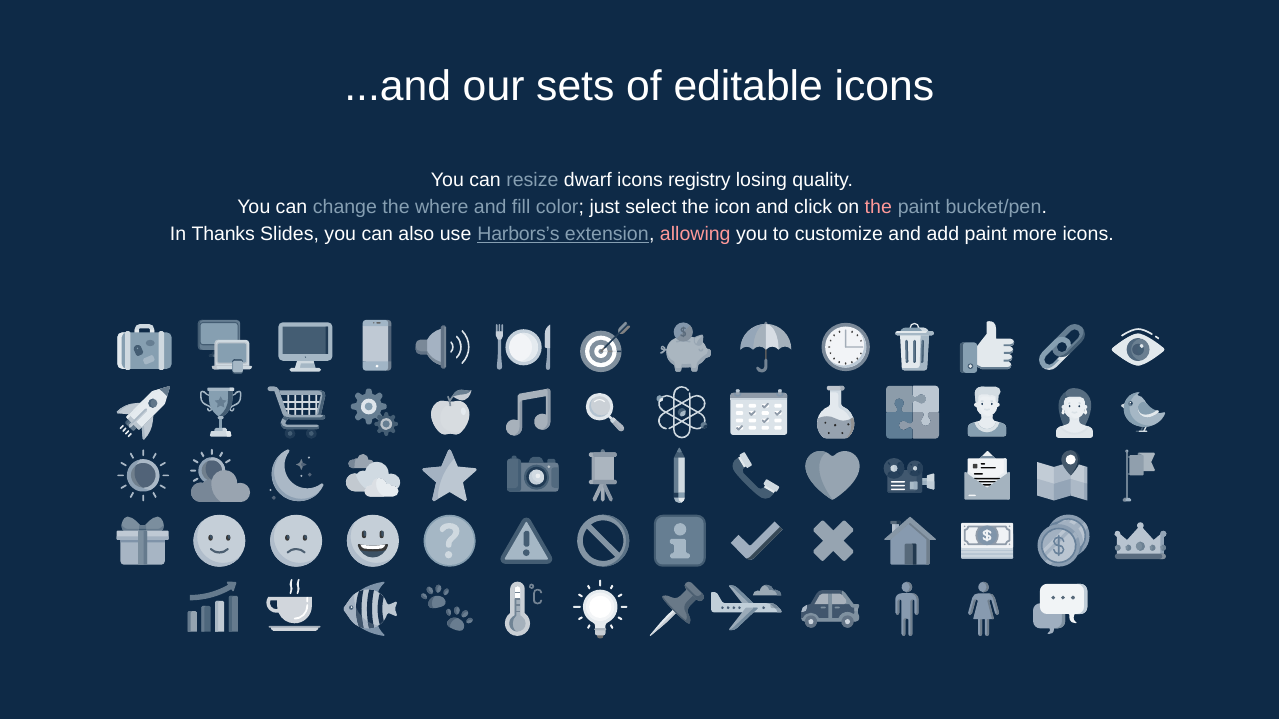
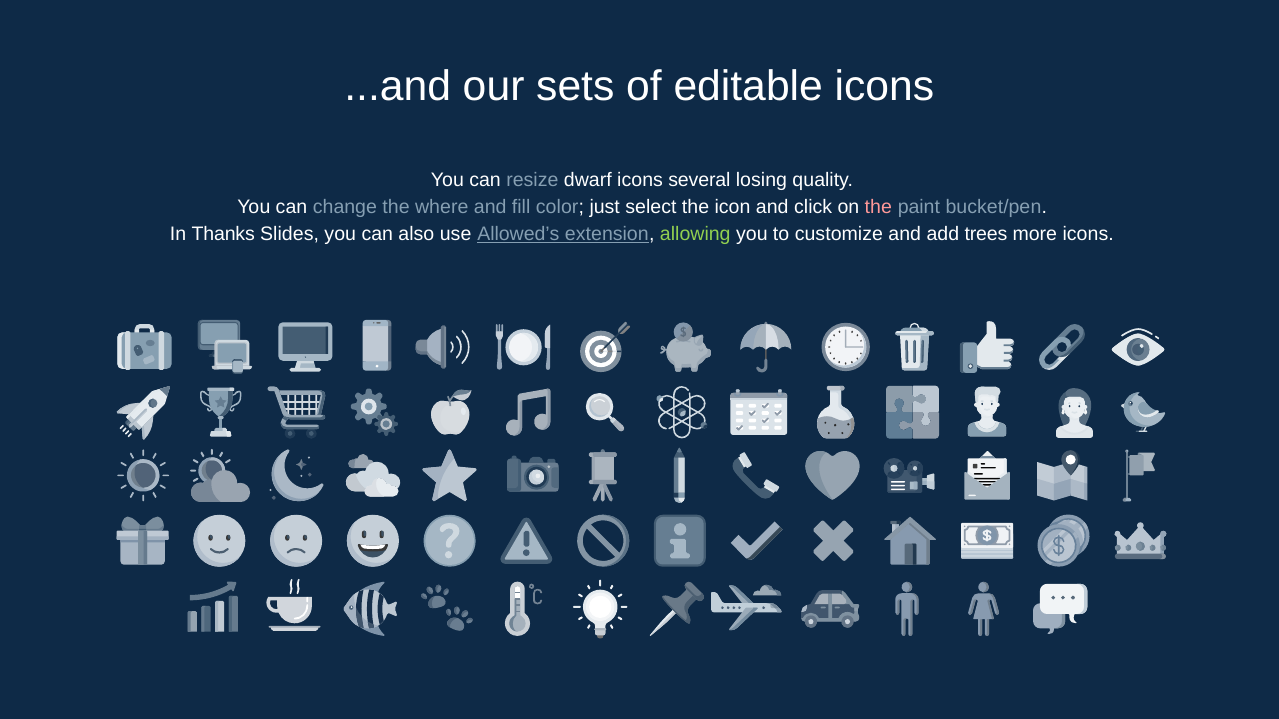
registry: registry -> several
Harbors’s: Harbors’s -> Allowed’s
allowing colour: pink -> light green
add paint: paint -> trees
